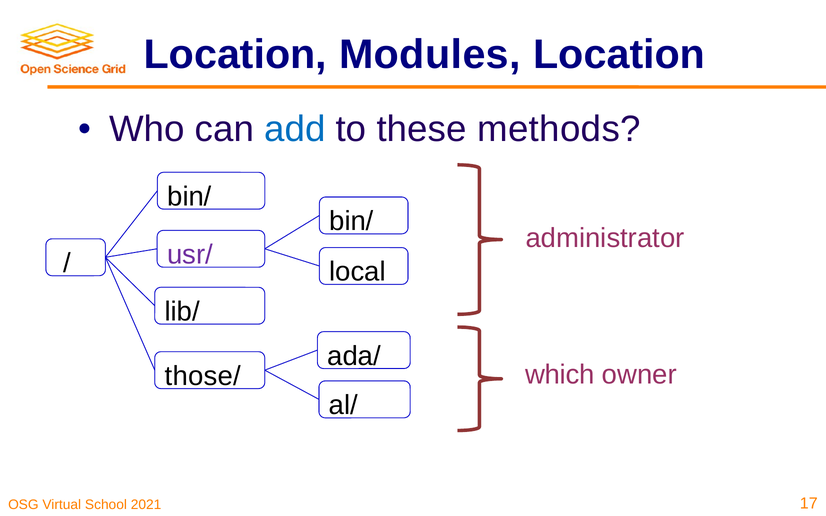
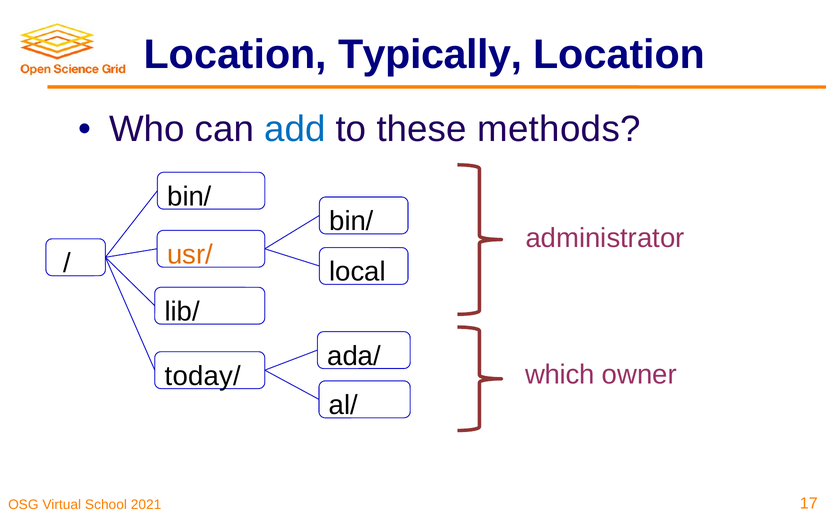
Modules: Modules -> Typically
usr/ colour: purple -> orange
those/: those/ -> today/
